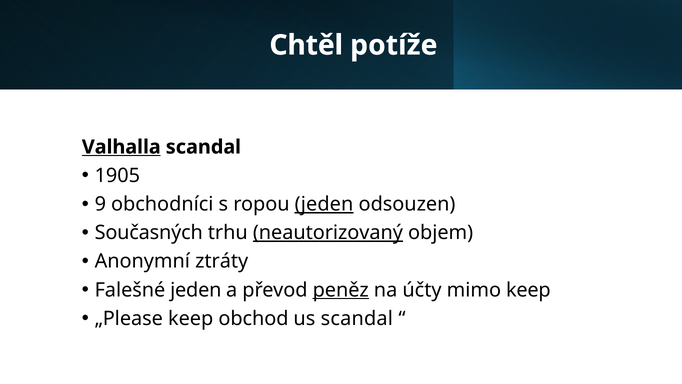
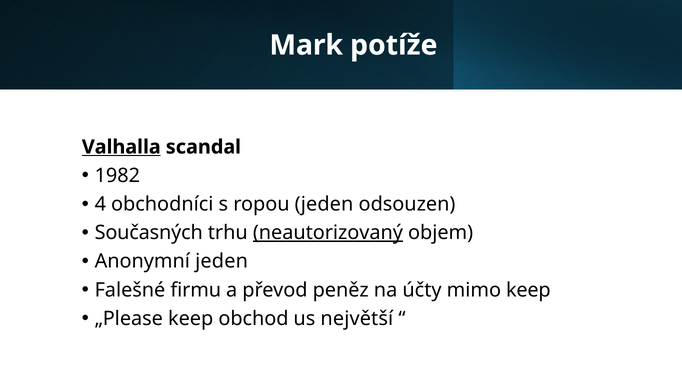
Chtěl: Chtěl -> Mark
1905: 1905 -> 1982
9: 9 -> 4
jeden at (324, 204) underline: present -> none
Anonymní ztráty: ztráty -> jeden
Falešné jeden: jeden -> firmu
peněz underline: present -> none
us scandal: scandal -> největší
